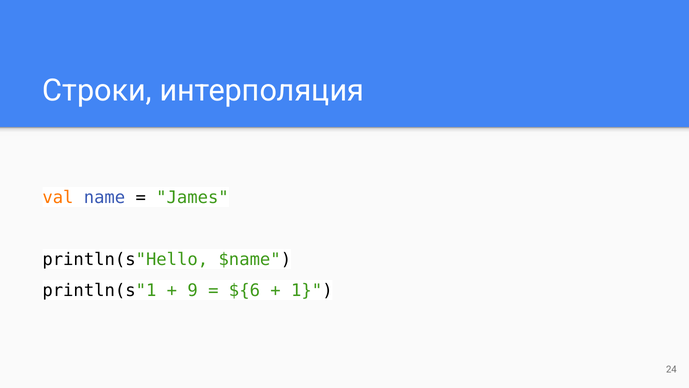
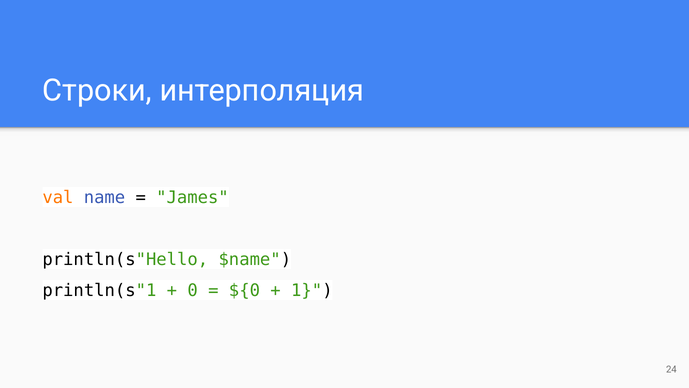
9: 9 -> 0
${6: ${6 -> ${0
